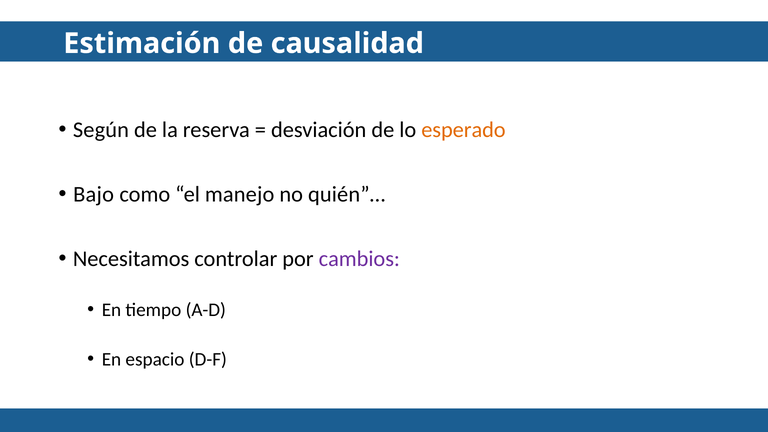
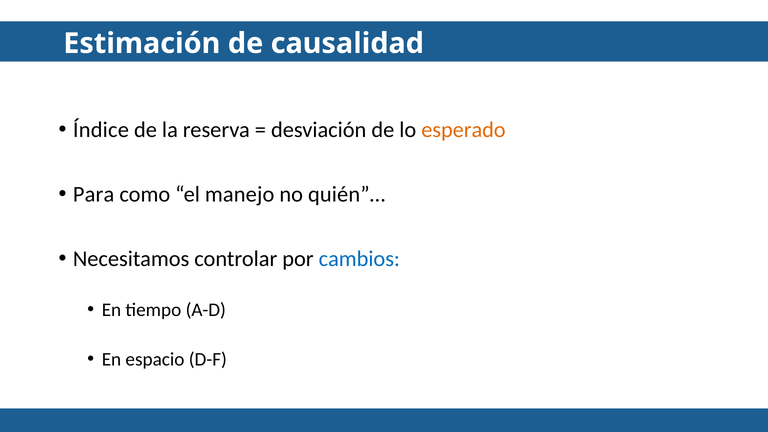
Según: Según -> Índice
Bajo: Bajo -> Para
cambios colour: purple -> blue
